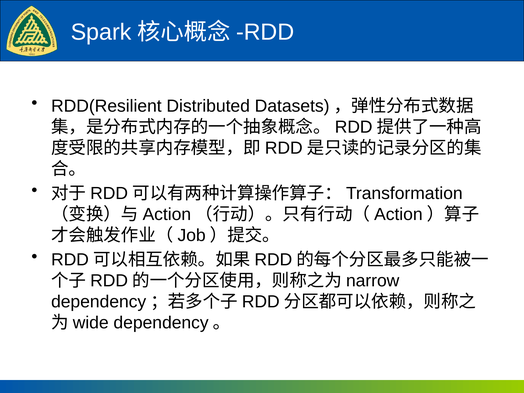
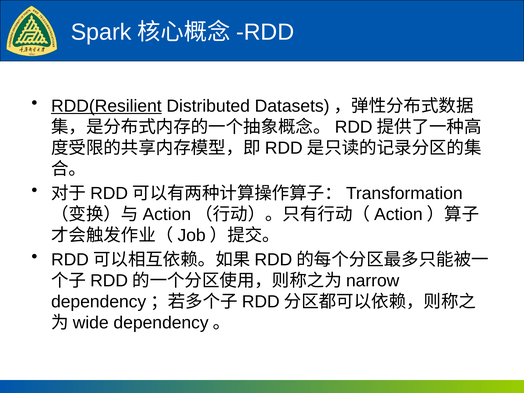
RDD(Resilient underline: none -> present
